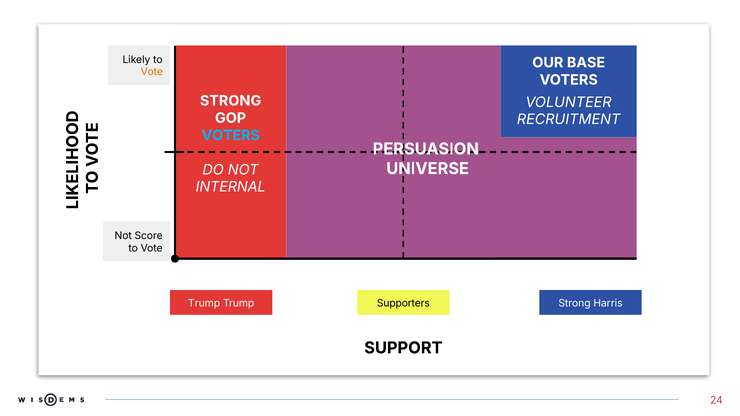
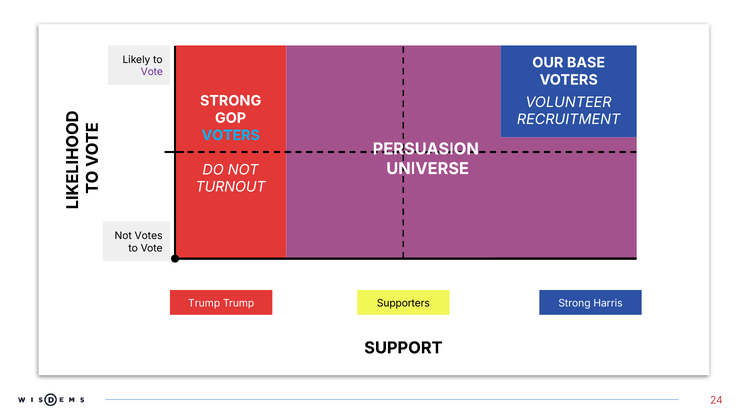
Vote at (152, 72) colour: orange -> purple
INTERNAL: INTERNAL -> TURNOUT
Score: Score -> Votes
